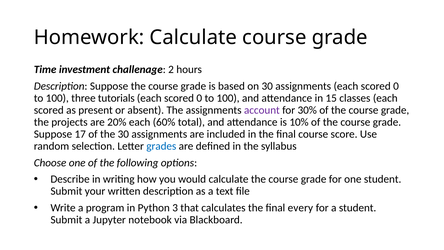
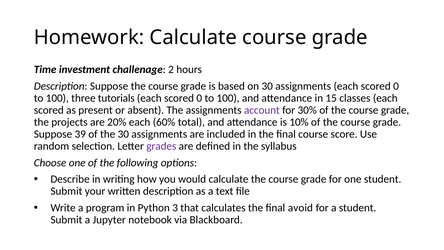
17: 17 -> 39
grades colour: blue -> purple
every: every -> avoid
